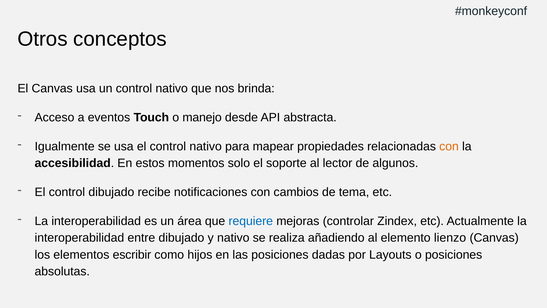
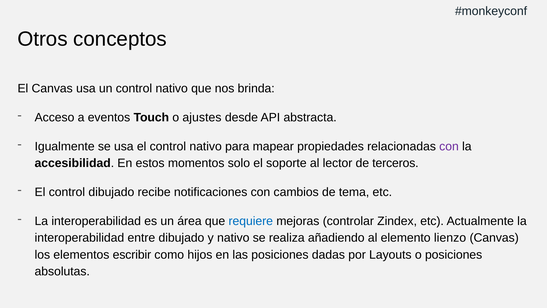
manejo: manejo -> ajustes
con at (449, 146) colour: orange -> purple
algunos: algunos -> terceros
